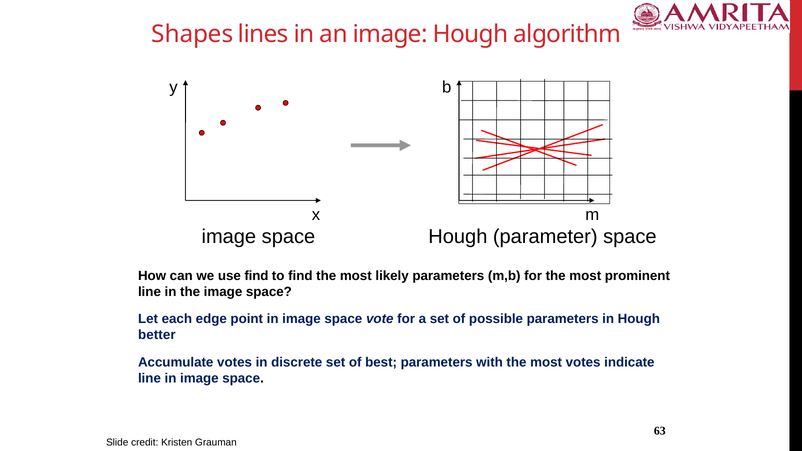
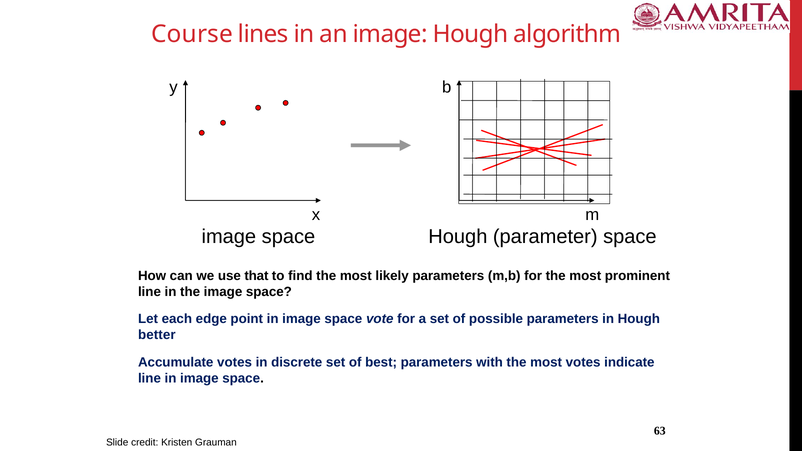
Shapes: Shapes -> Course
use find: find -> that
